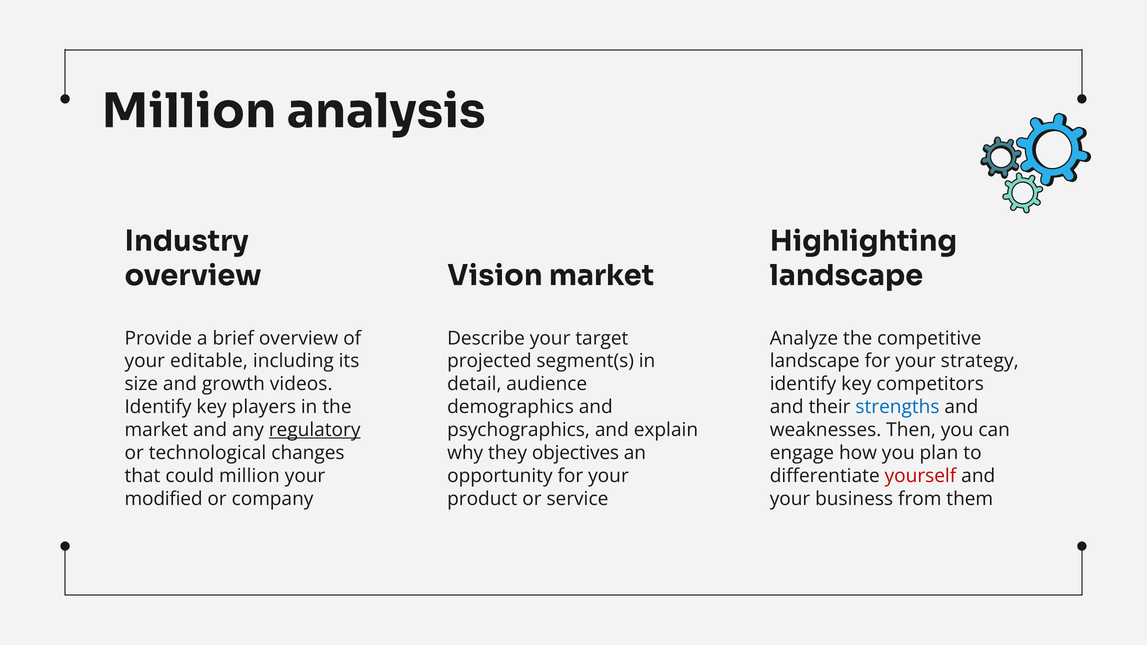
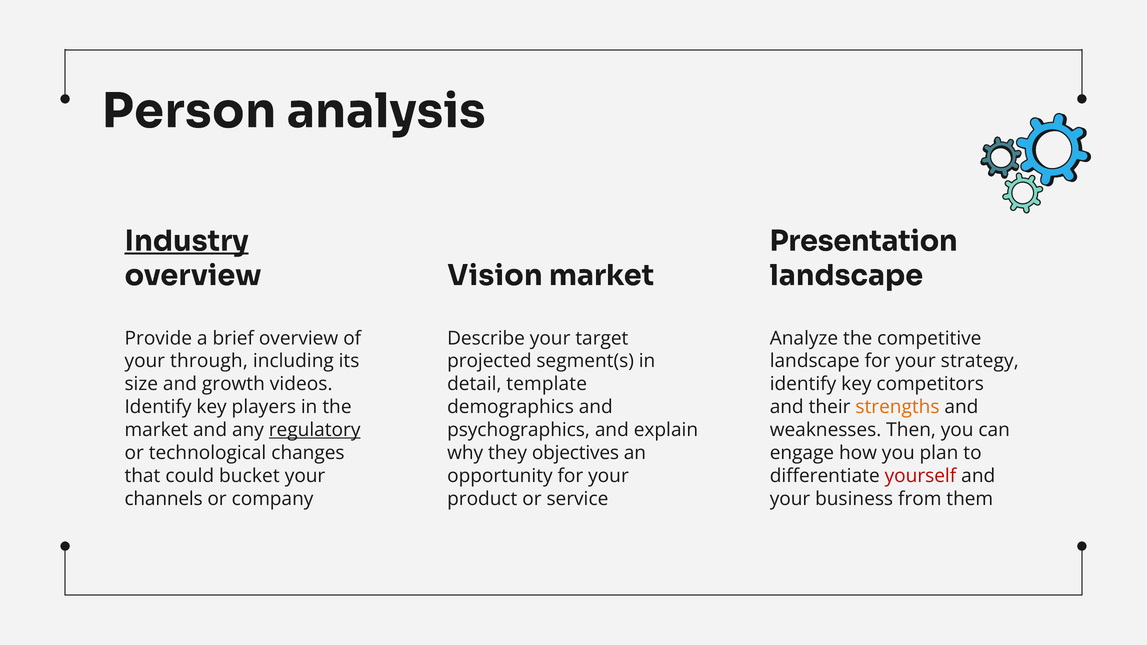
Million at (189, 111): Million -> Person
Industry underline: none -> present
Highlighting: Highlighting -> Presentation
editable: editable -> through
audience: audience -> template
strengths colour: blue -> orange
could million: million -> bucket
modified: modified -> channels
